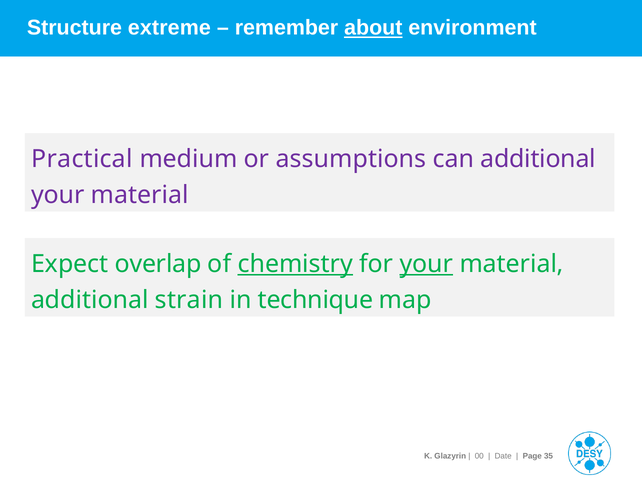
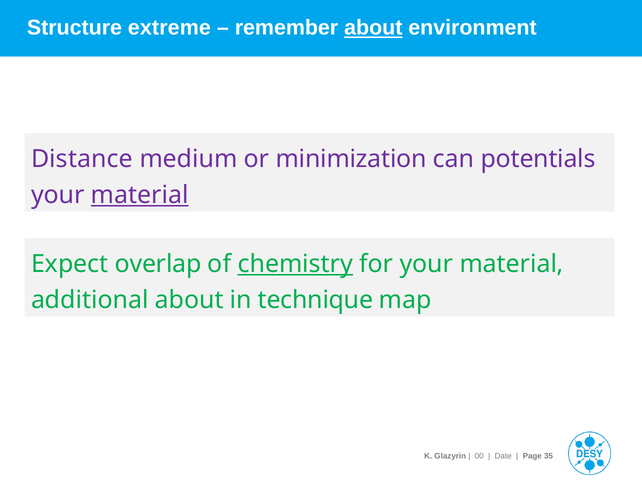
Practical: Practical -> Distance
assumptions: assumptions -> minimization
can additional: additional -> potentials
material at (140, 195) underline: none -> present
your at (426, 264) underline: present -> none
additional strain: strain -> about
